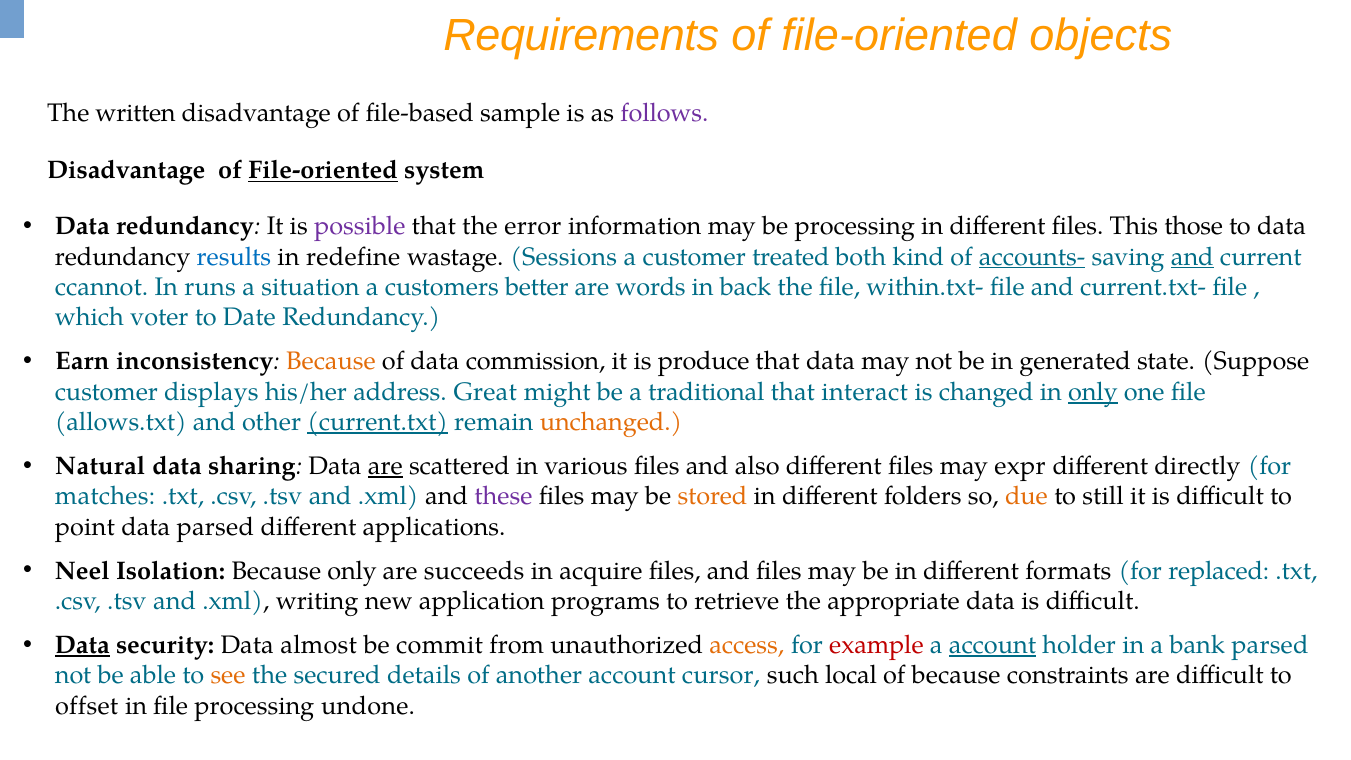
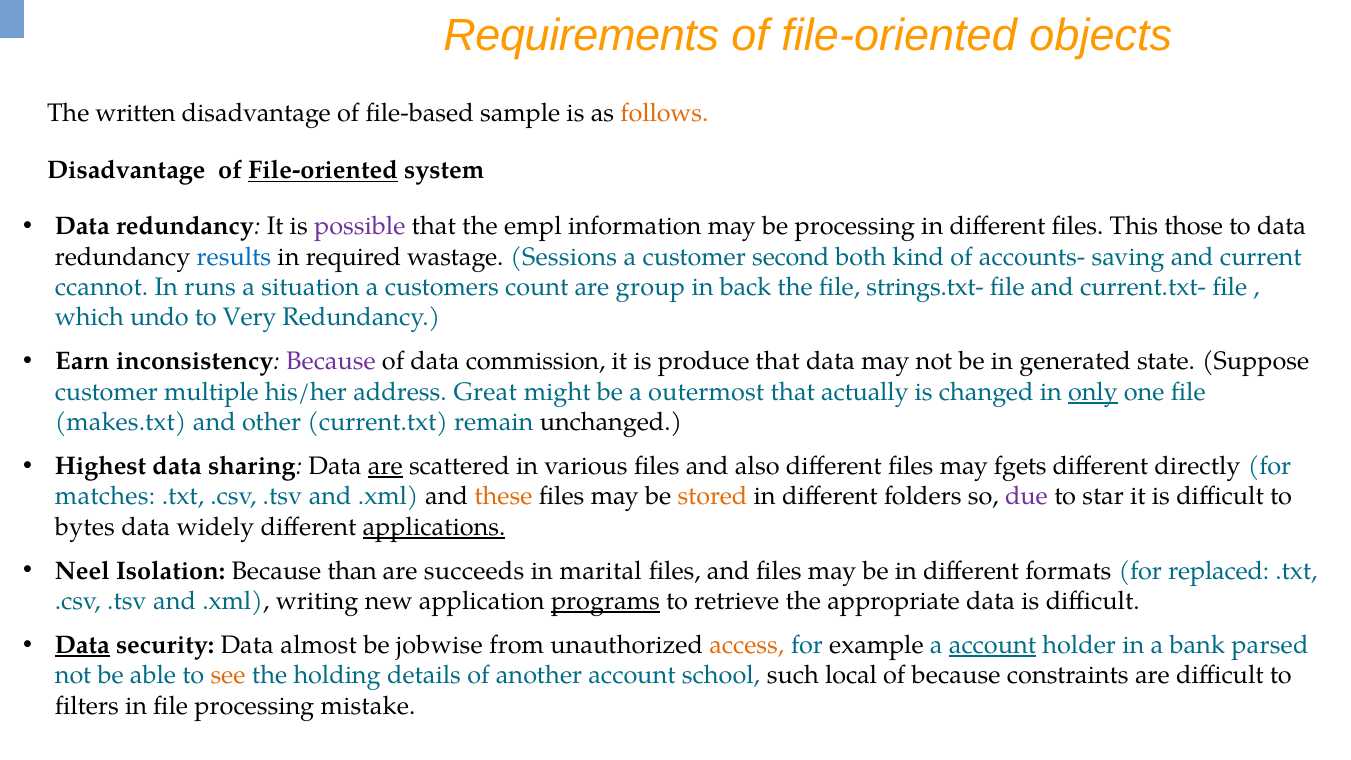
follows colour: purple -> orange
error: error -> empl
redefine: redefine -> required
treated: treated -> second
accounts- underline: present -> none
and at (1192, 257) underline: present -> none
better: better -> count
words: words -> group
within.txt-: within.txt- -> strings.txt-
voter: voter -> undo
Date: Date -> Very
Because at (331, 361) colour: orange -> purple
displays: displays -> multiple
traditional: traditional -> outermost
interact: interact -> actually
allows.txt: allows.txt -> makes.txt
current.txt underline: present -> none
unchanged colour: orange -> black
Natural: Natural -> Highest
expr: expr -> fgets
these colour: purple -> orange
due colour: orange -> purple
still: still -> star
point: point -> bytes
data parsed: parsed -> widely
applications underline: none -> present
Because only: only -> than
acquire: acquire -> marital
programs underline: none -> present
commit: commit -> jobwise
example colour: red -> black
secured: secured -> holding
cursor: cursor -> school
offset: offset -> filters
undone: undone -> mistake
